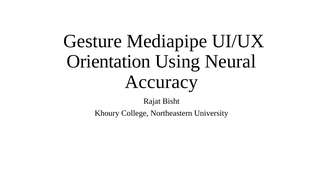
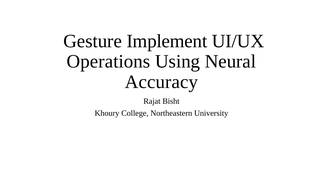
Mediapipe: Mediapipe -> Implement
Orientation: Orientation -> Operations
